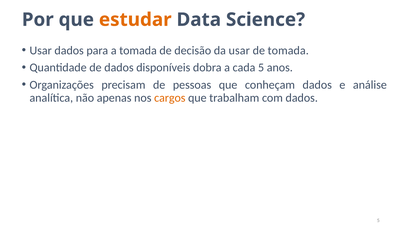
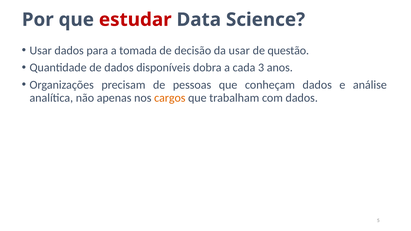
estudar colour: orange -> red
de tomada: tomada -> questão
cada 5: 5 -> 3
